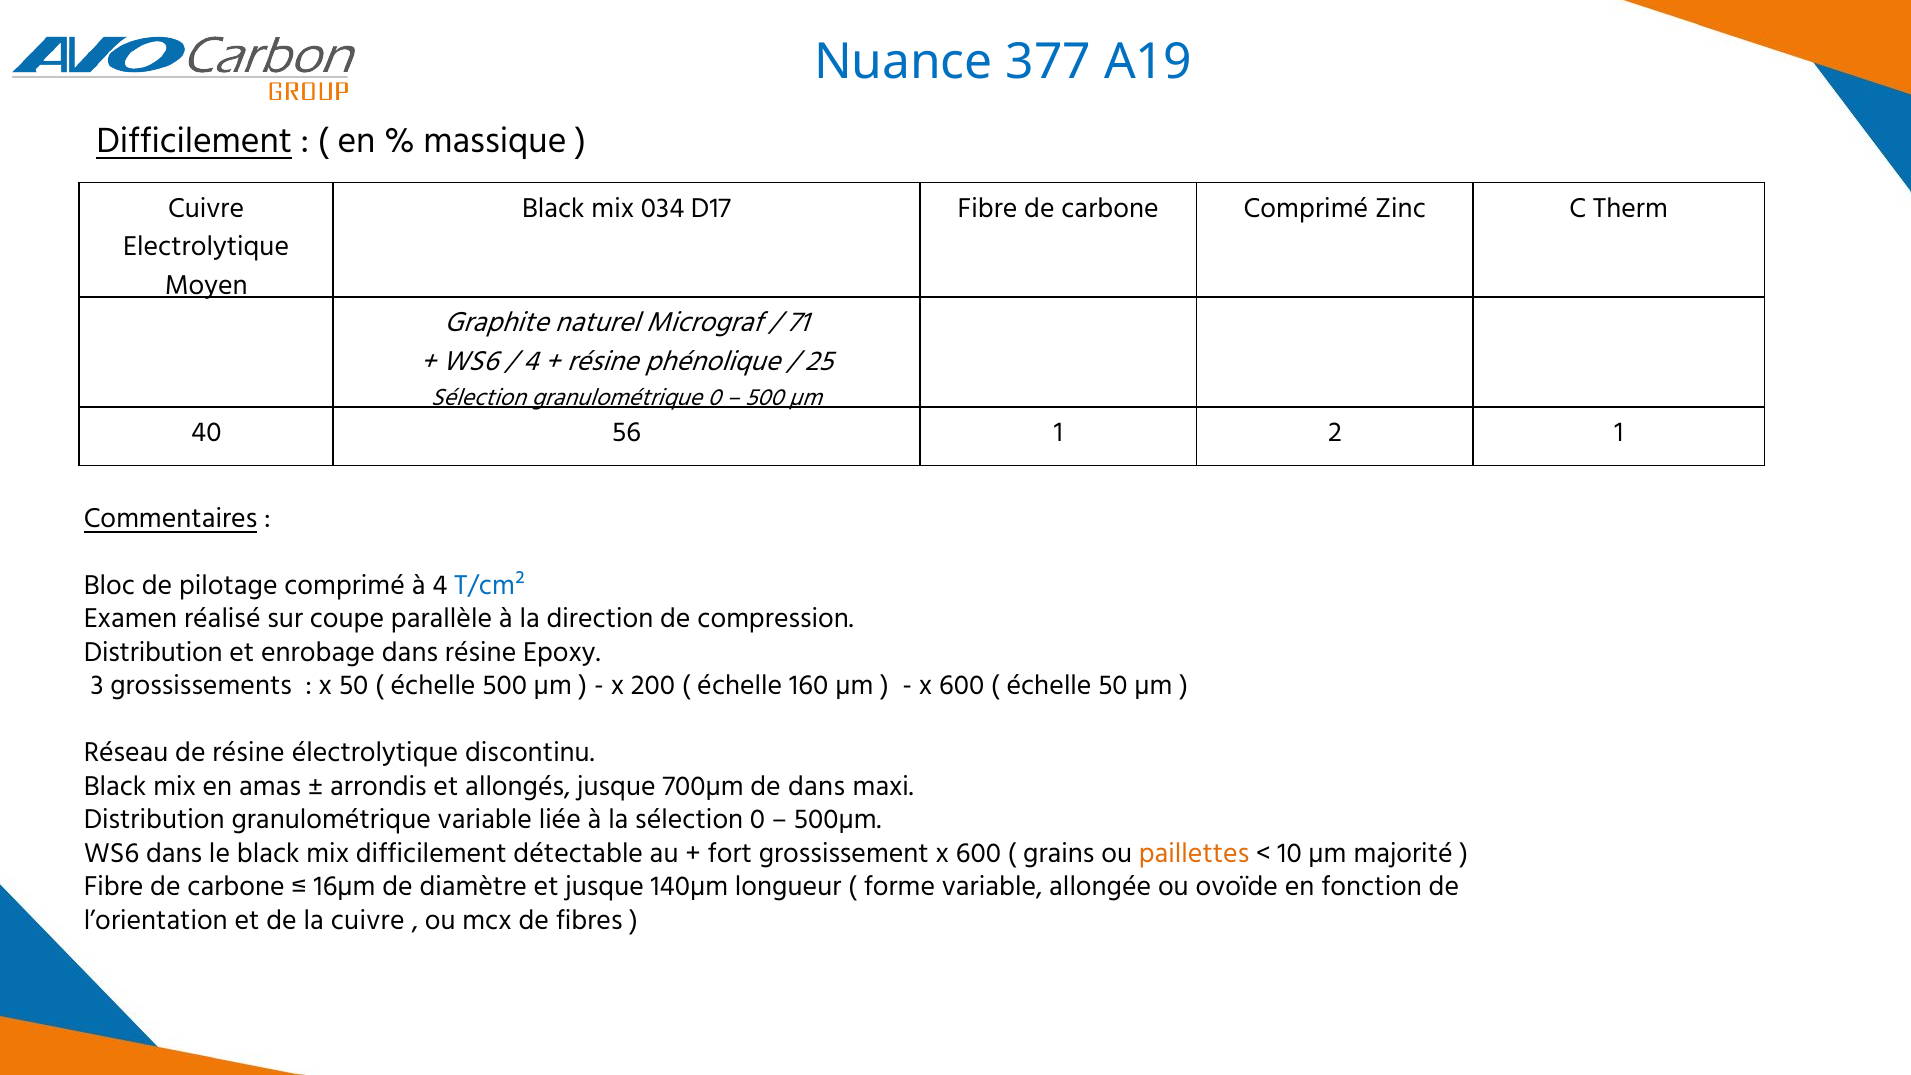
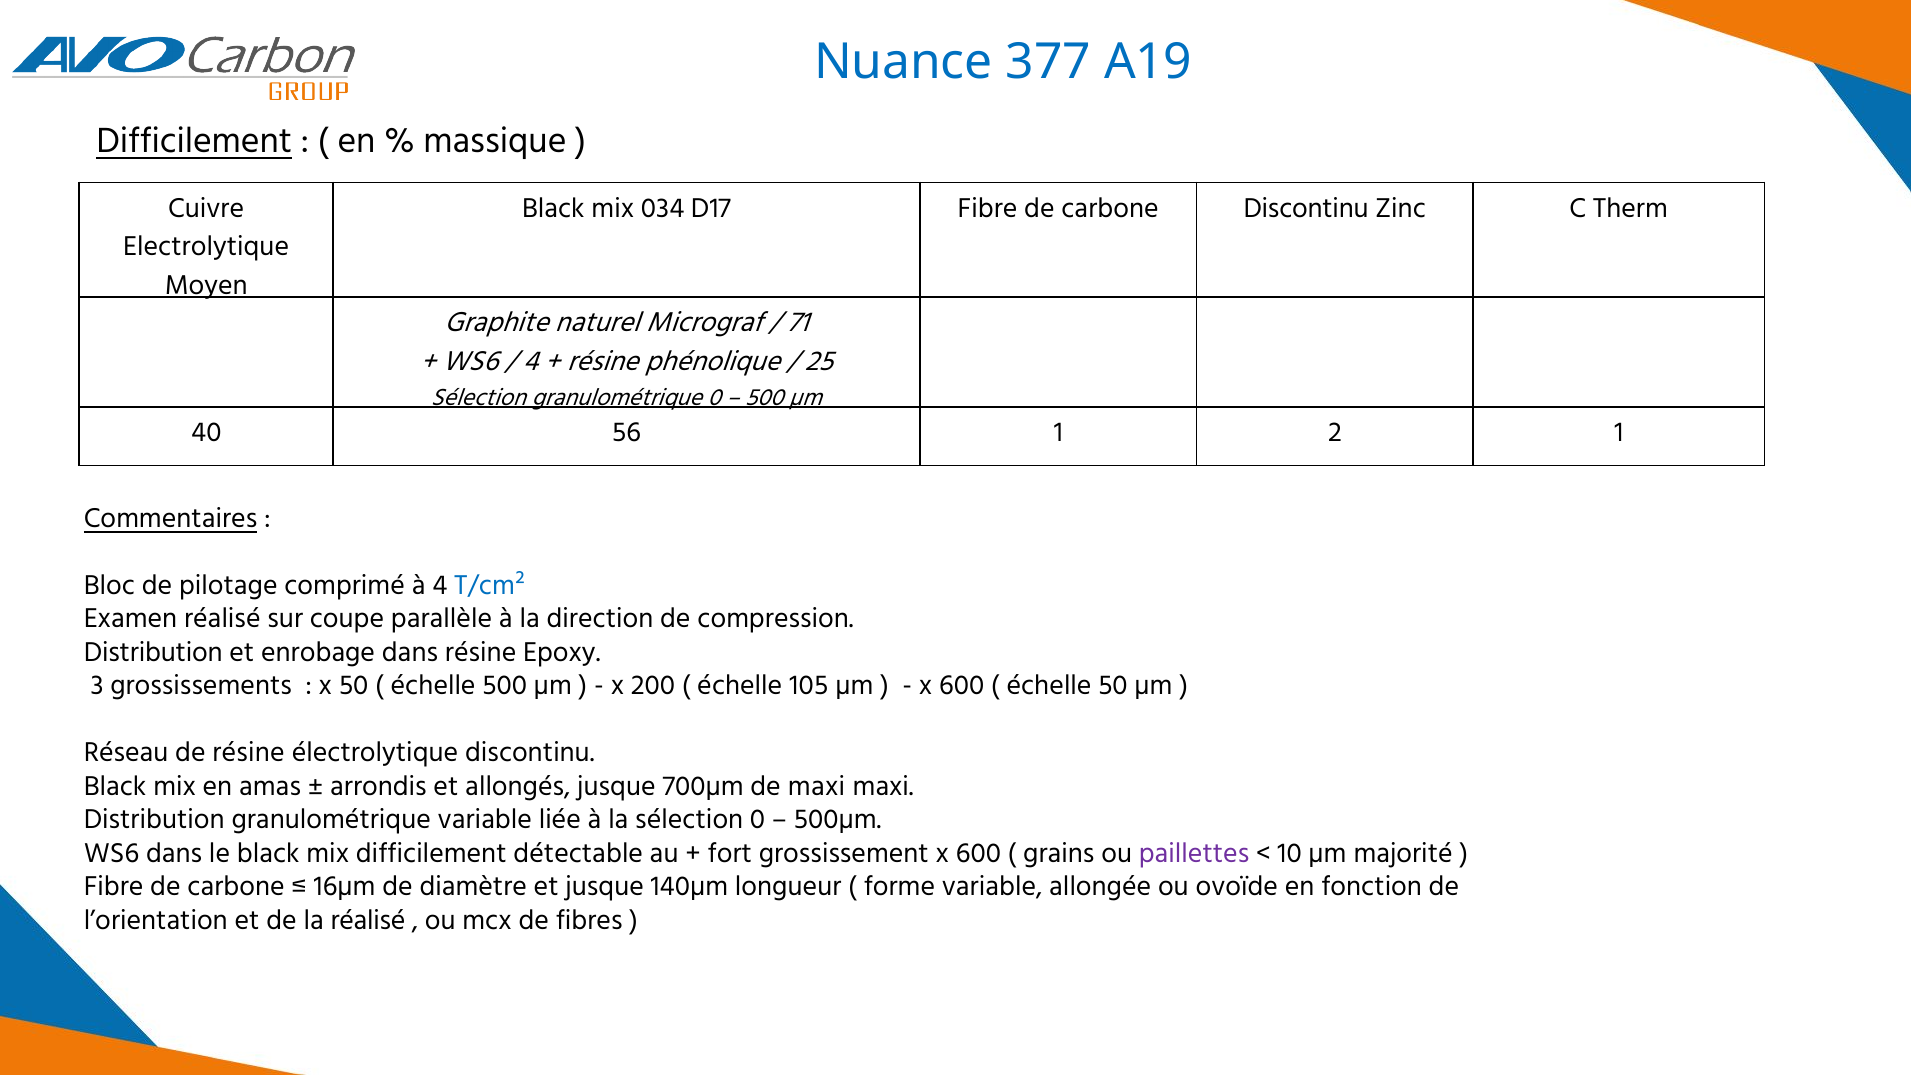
carbone Comprimé: Comprimé -> Discontinu
160: 160 -> 105
de dans: dans -> maxi
paillettes colour: orange -> purple
la cuivre: cuivre -> réalisé
